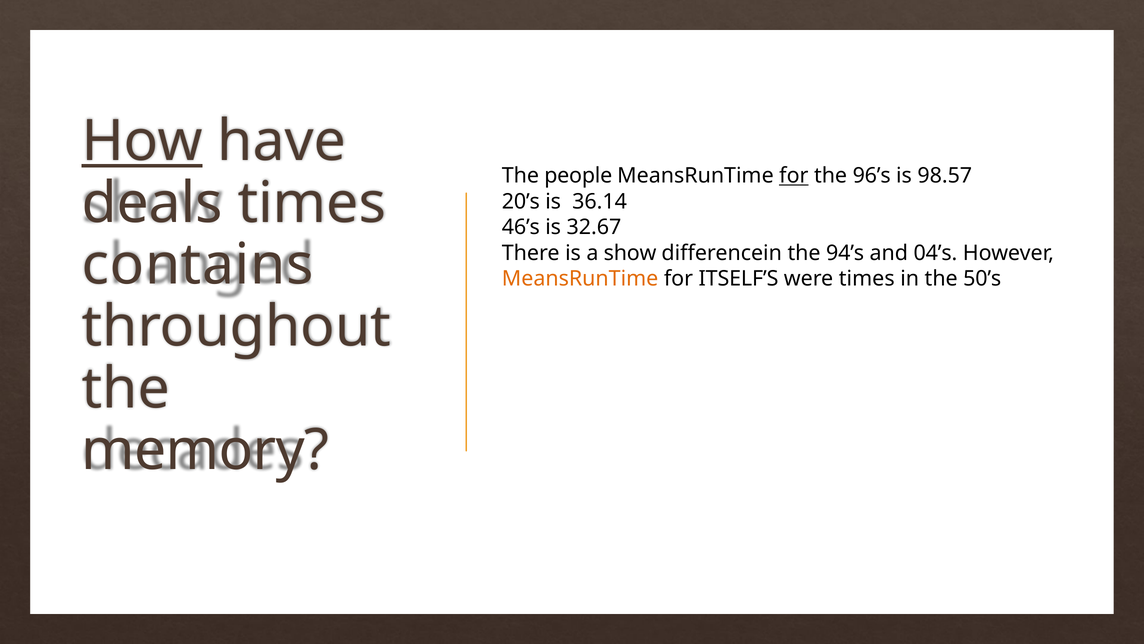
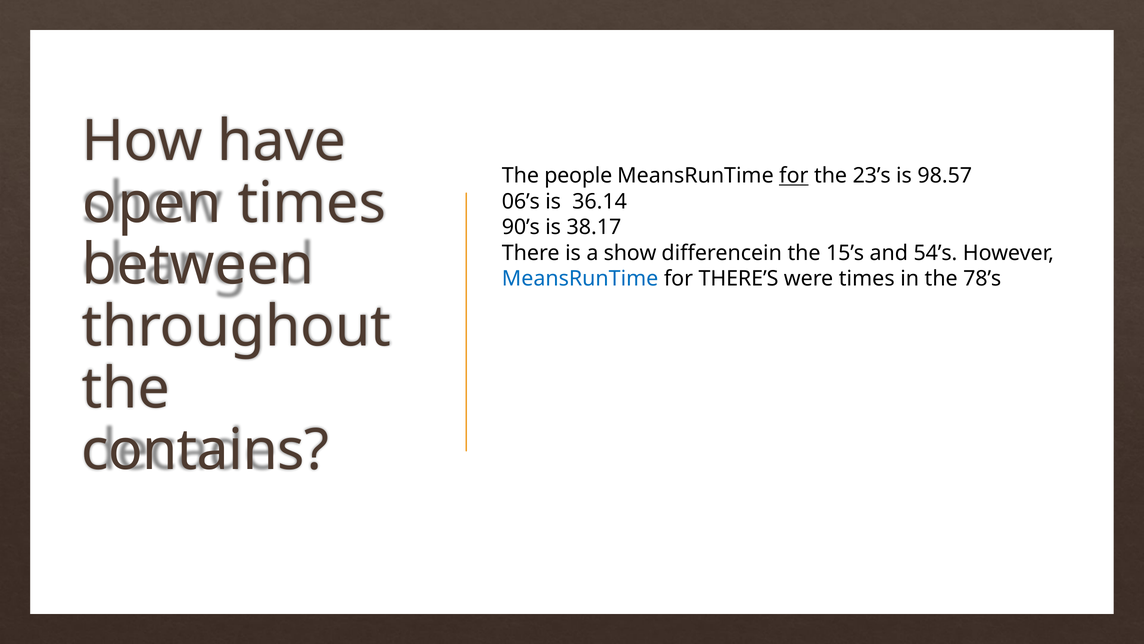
How underline: present -> none
96’s: 96’s -> 23’s
deals: deals -> open
20’s: 20’s -> 06’s
46’s: 46’s -> 90’s
32.67: 32.67 -> 38.17
94’s: 94’s -> 15’s
04’s: 04’s -> 54’s
contains: contains -> between
MeansRunTime at (580, 279) colour: orange -> blue
ITSELF’S: ITSELF’S -> THERE’S
50’s: 50’s -> 78’s
memory: memory -> contains
